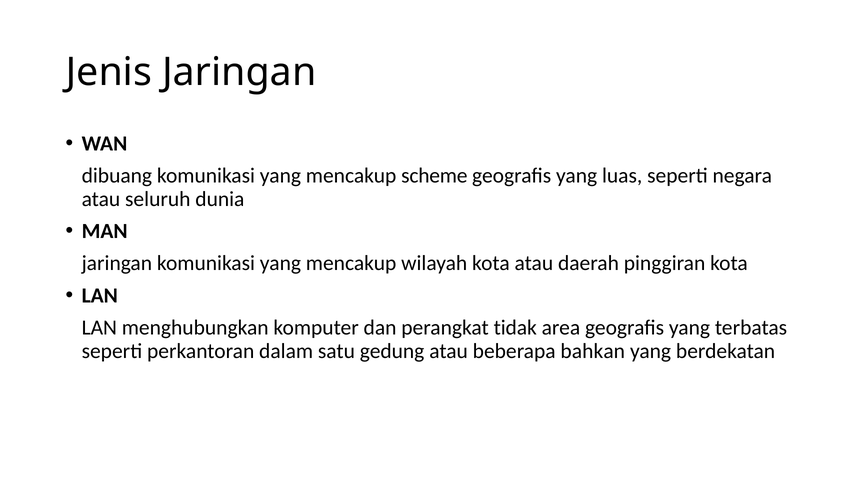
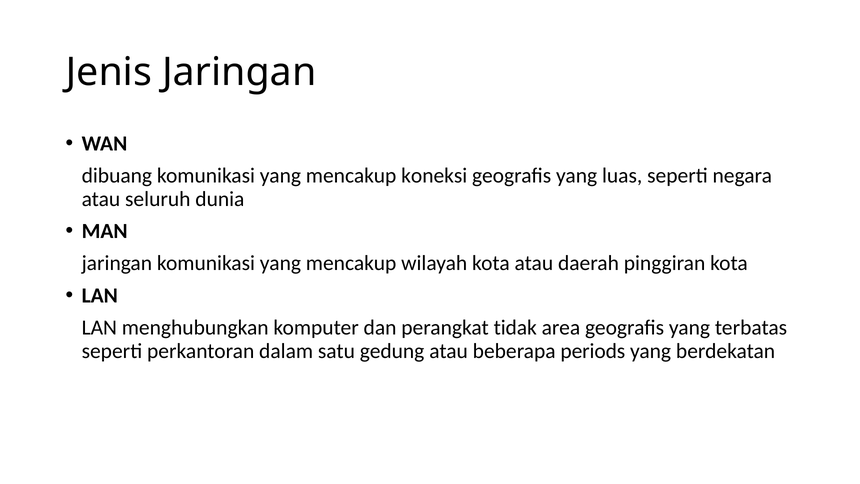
scheme: scheme -> koneksi
bahkan: bahkan -> periods
